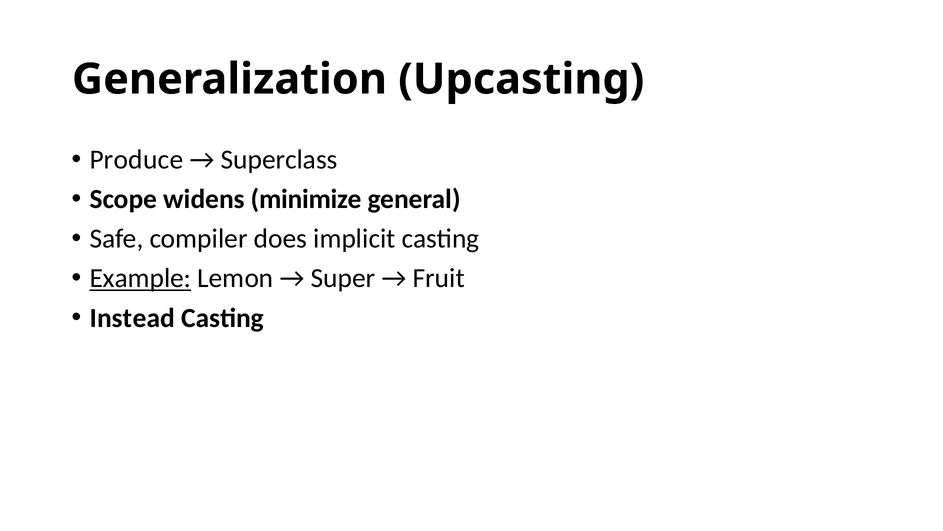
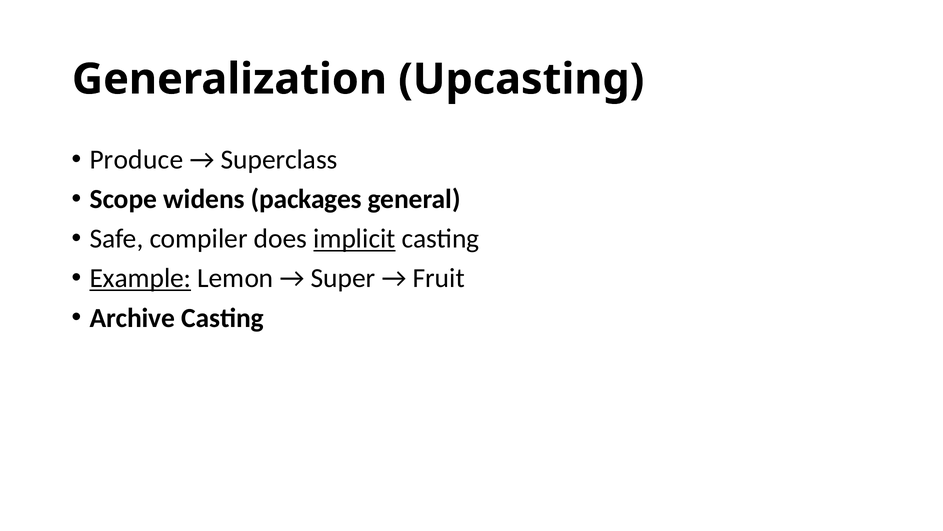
minimize: minimize -> packages
implicit underline: none -> present
Instead: Instead -> Archive
